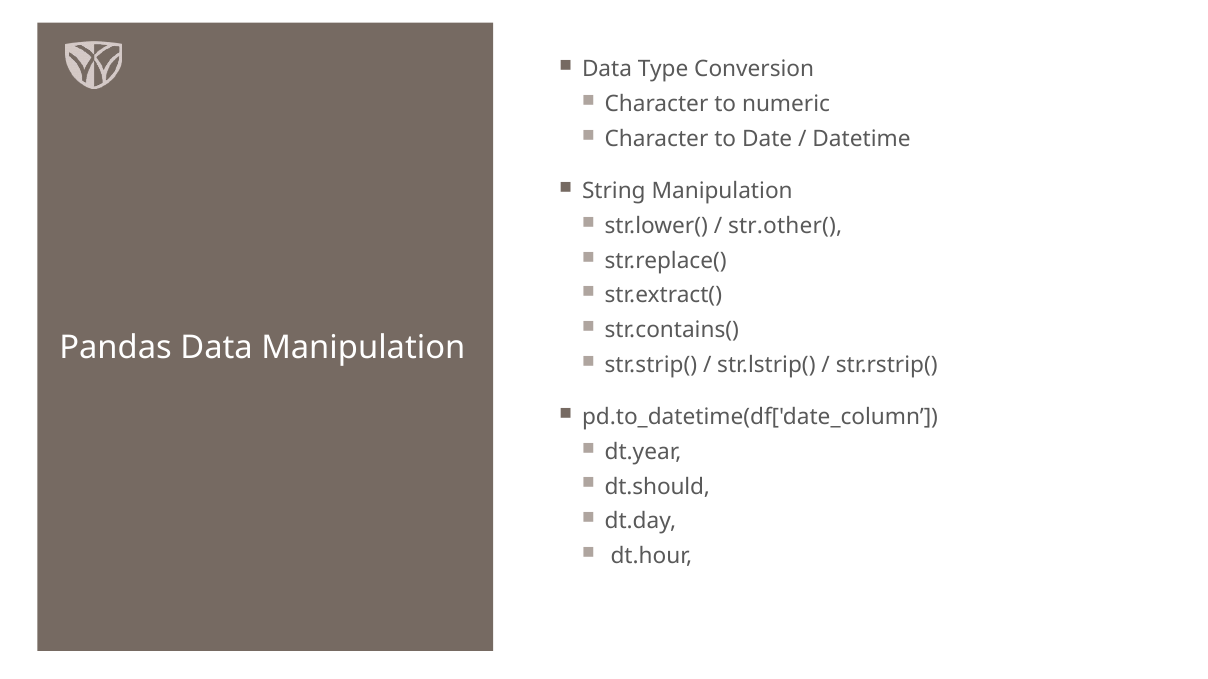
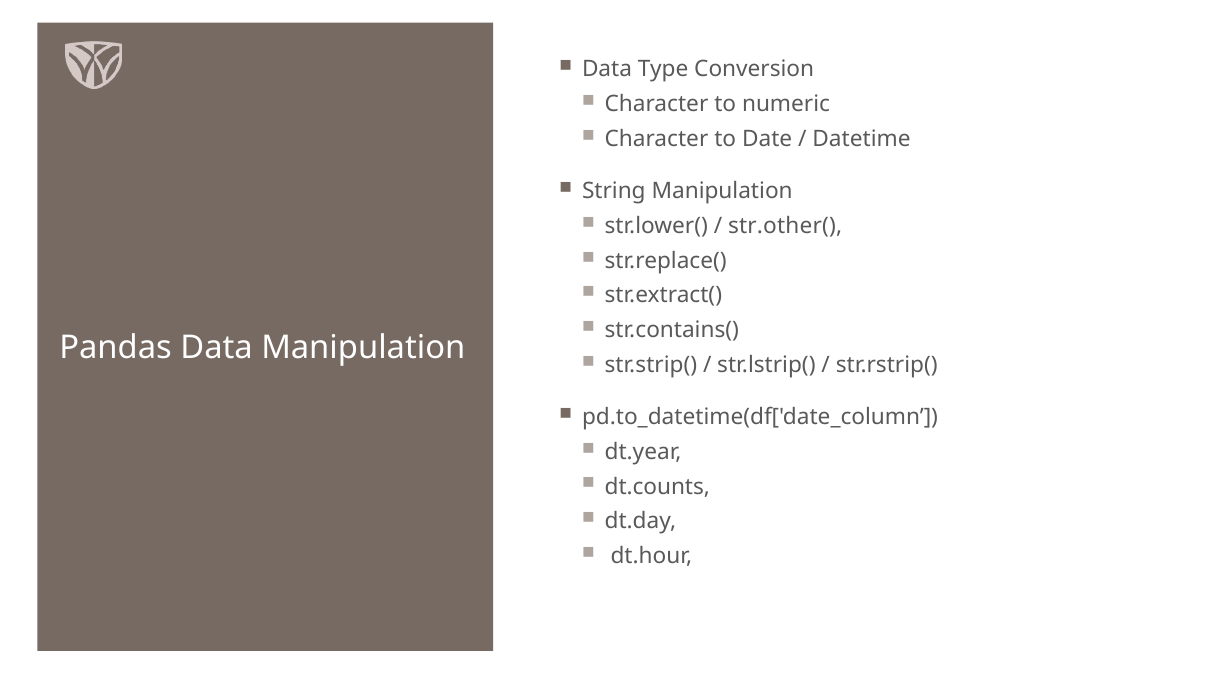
dt.should: dt.should -> dt.counts
